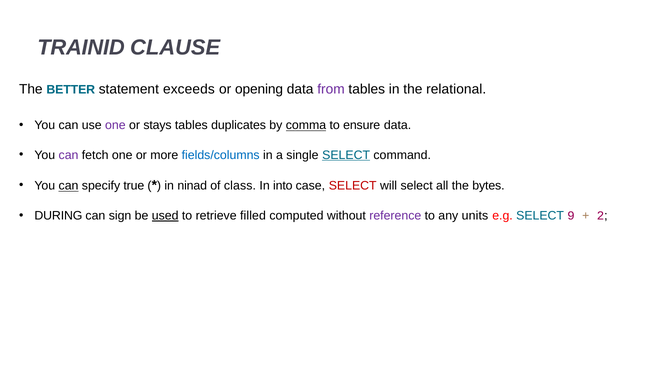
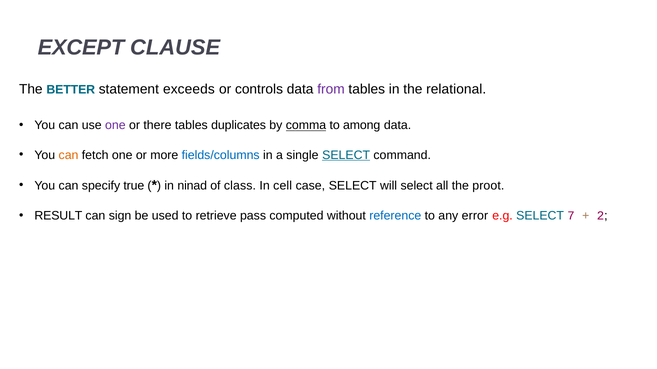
TRAINID: TRAINID -> EXCEPT
opening: opening -> controls
stays: stays -> there
ensure: ensure -> among
can at (69, 155) colour: purple -> orange
can at (69, 186) underline: present -> none
into: into -> cell
SELECT at (353, 186) colour: red -> black
bytes: bytes -> proot
DURING: DURING -> RESULT
used underline: present -> none
filled: filled -> pass
reference colour: purple -> blue
units: units -> error
9: 9 -> 7
